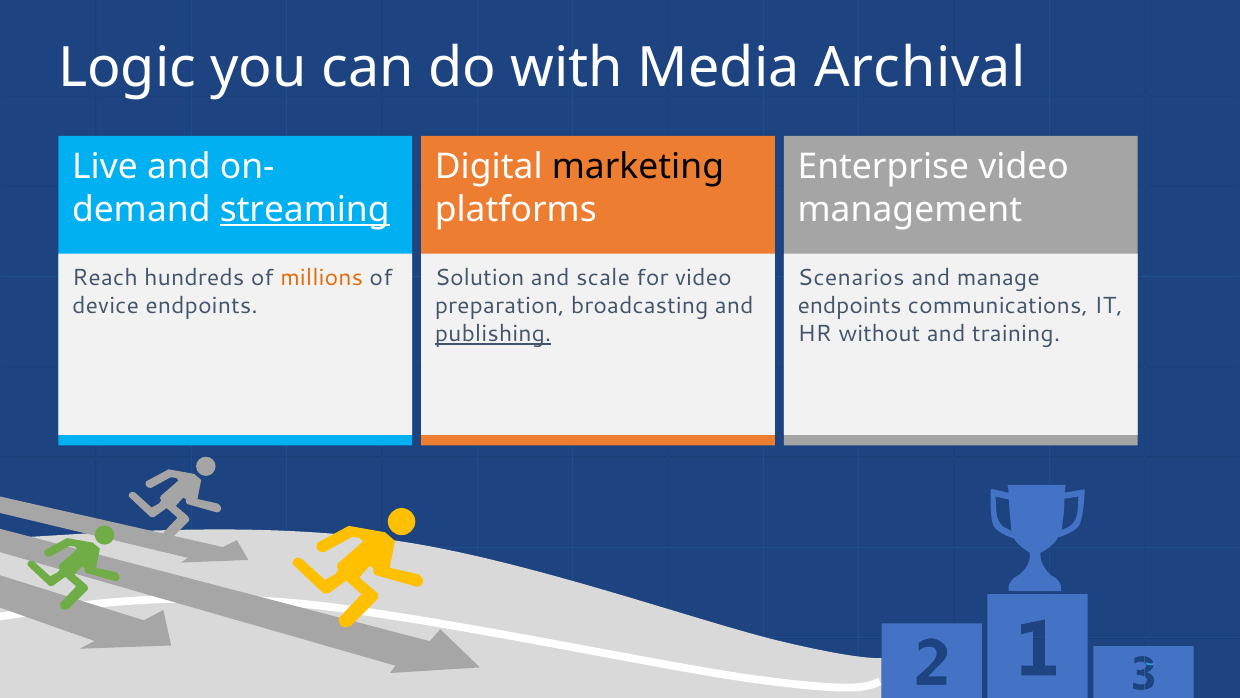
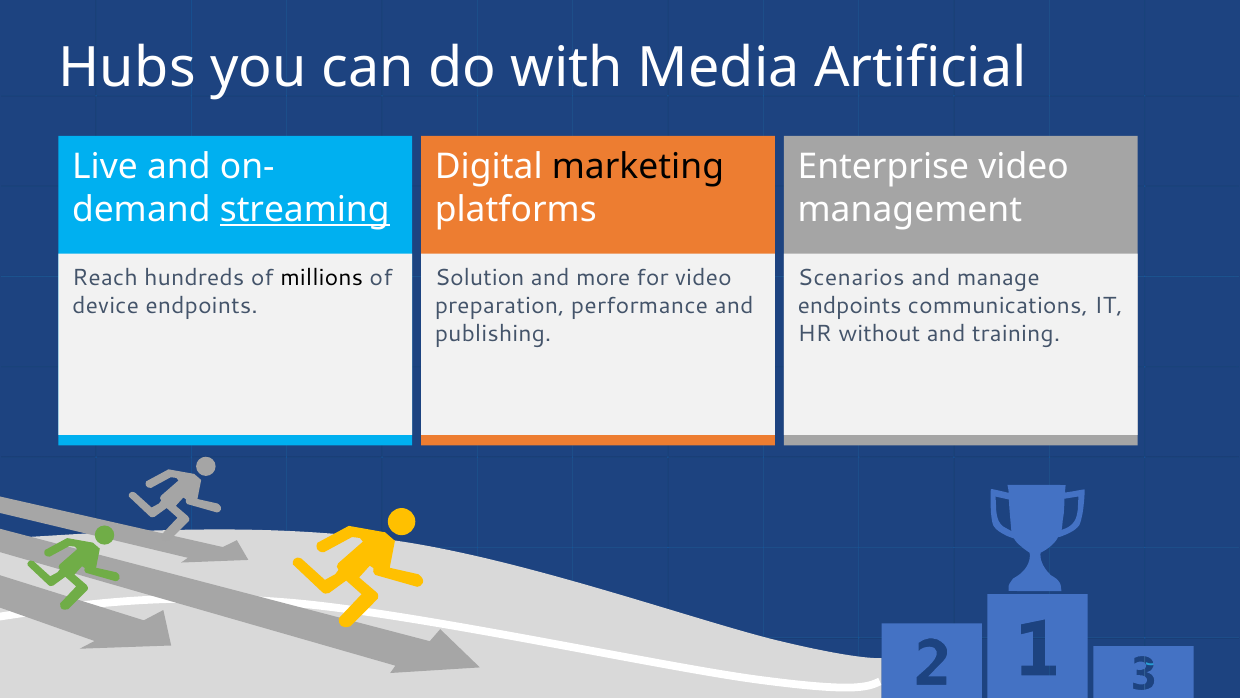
Logic: Logic -> Hubs
Archival: Archival -> Artificial
millions colour: orange -> black
scale: scale -> more
broadcasting: broadcasting -> performance
publishing underline: present -> none
